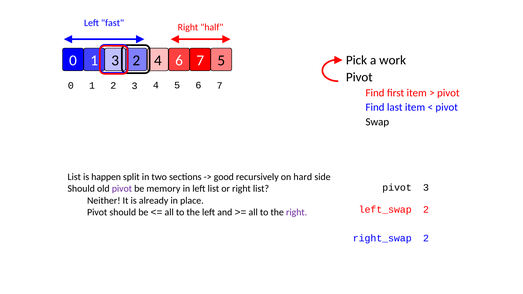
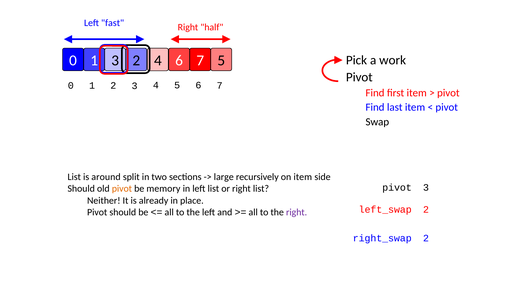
happen: happen -> around
good: good -> large
on hard: hard -> item
pivot at (122, 189) colour: purple -> orange
